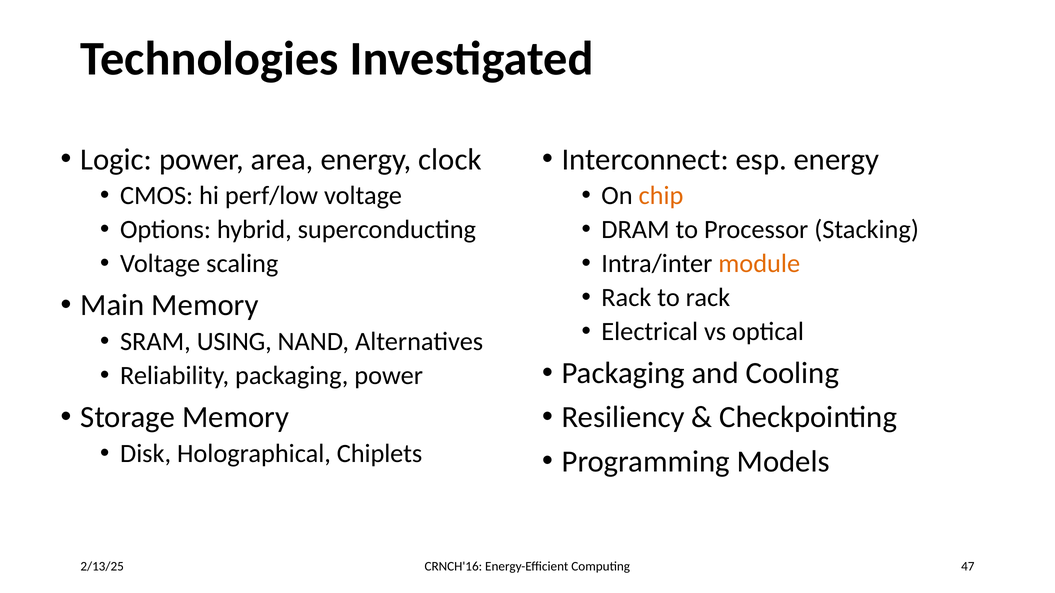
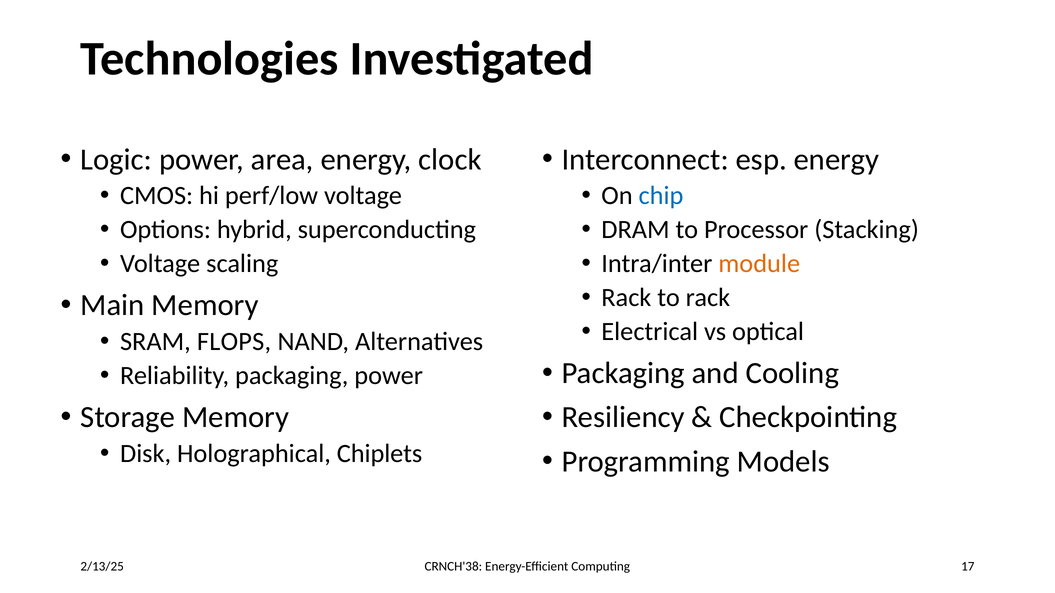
chip colour: orange -> blue
USING: USING -> FLOPS
CRNCH'16: CRNCH'16 -> CRNCH'38
47: 47 -> 17
